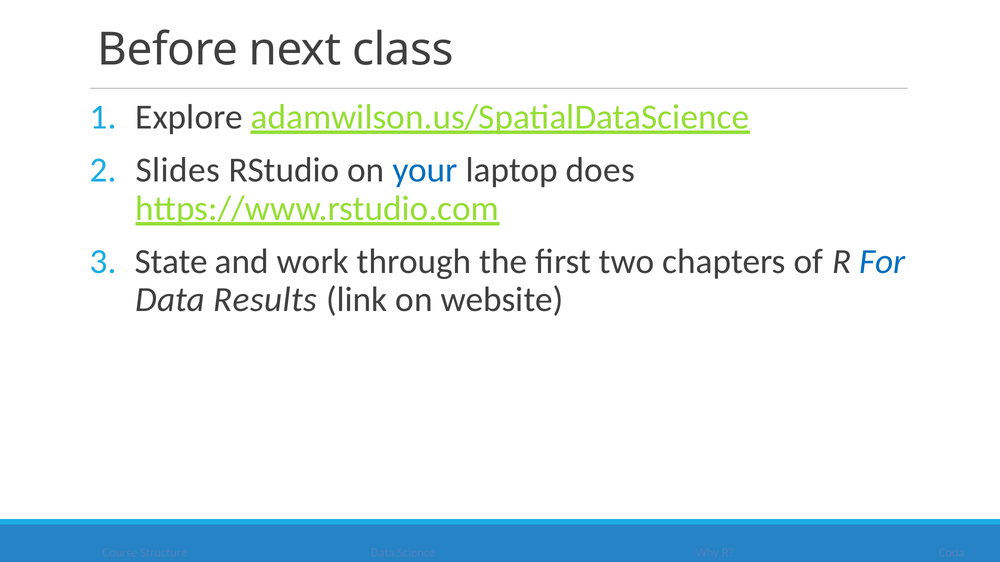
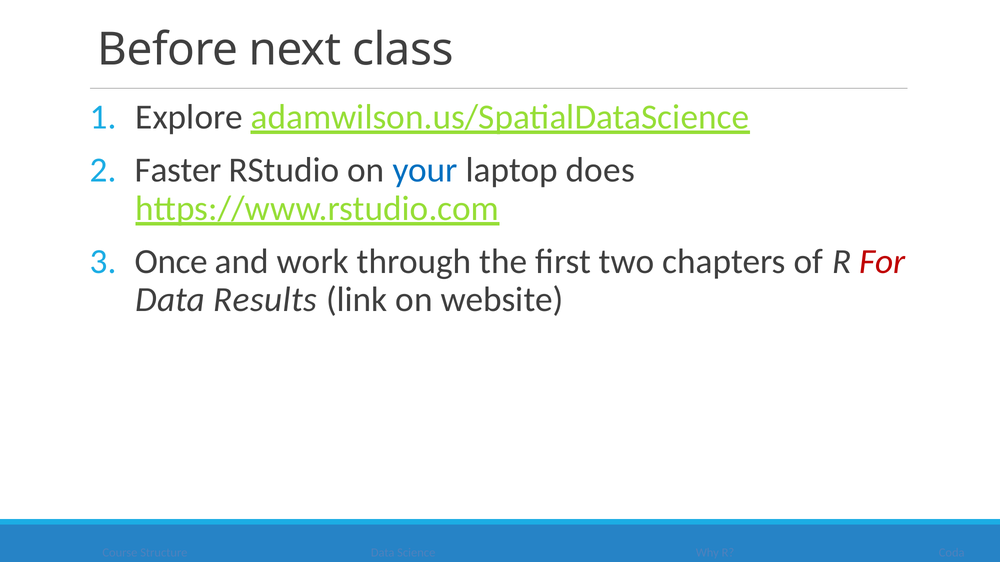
Slides: Slides -> Faster
State: State -> Once
For colour: blue -> red
